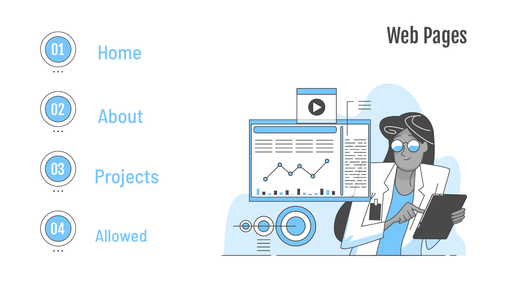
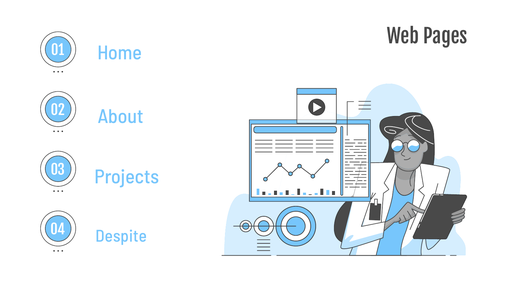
Allowed: Allowed -> Despite
